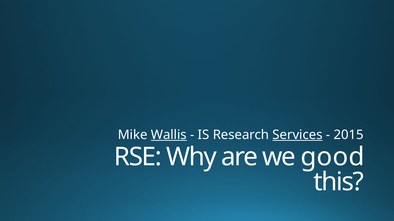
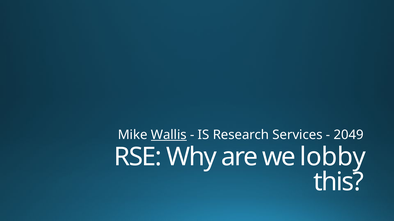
Services underline: present -> none
2015: 2015 -> 2049
good: good -> lobby
